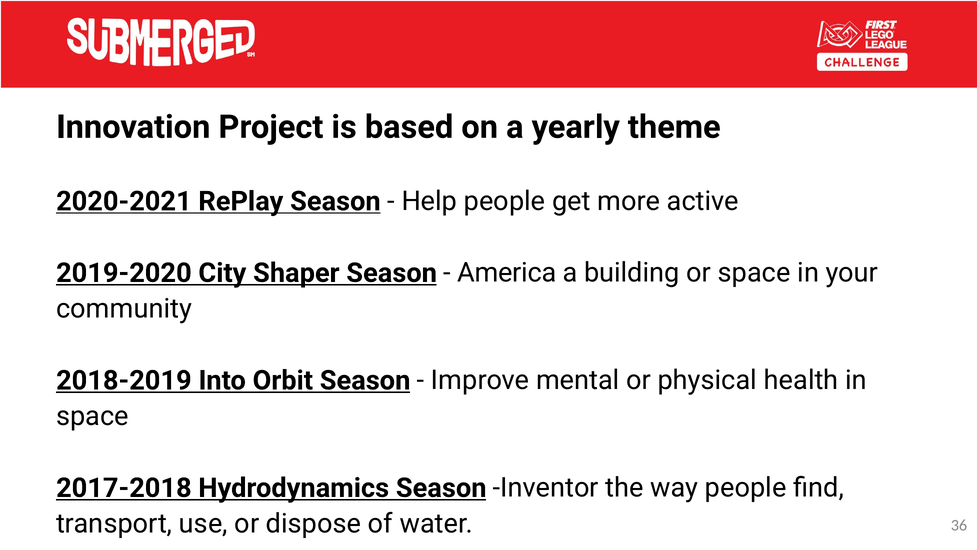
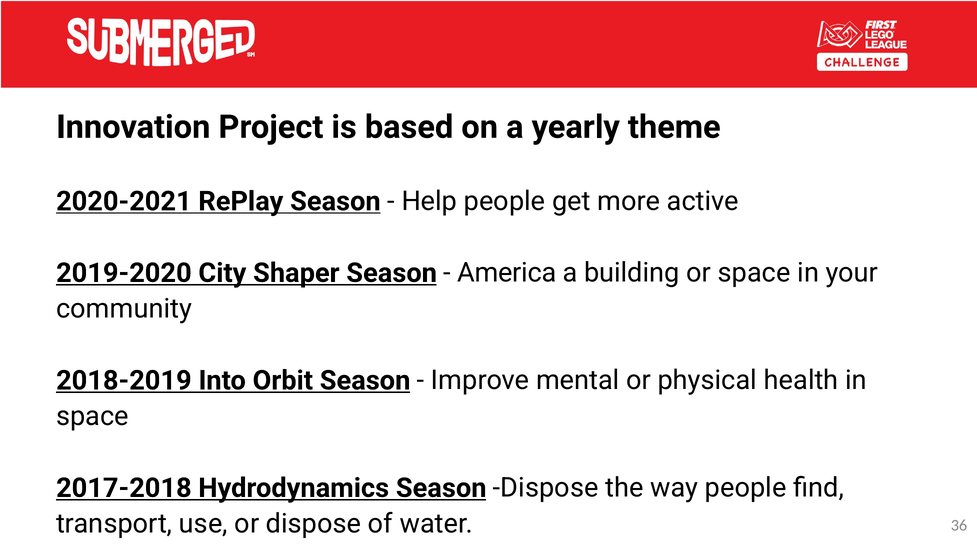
Season Inventor: Inventor -> Dispose
